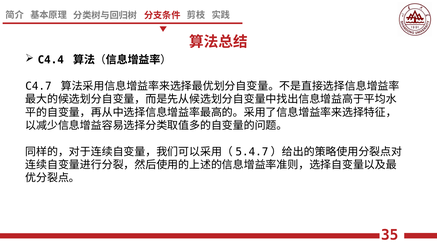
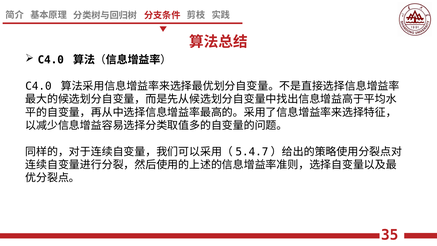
C4.4 at (51, 60): C4.4 -> C4.0
C4.7 at (38, 86): C4.7 -> C4.0
